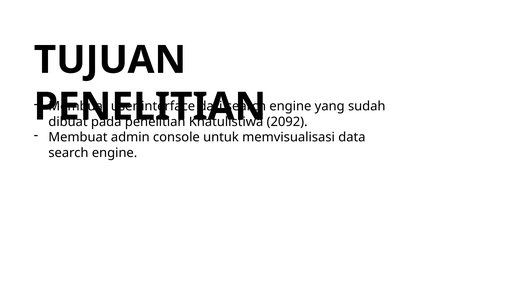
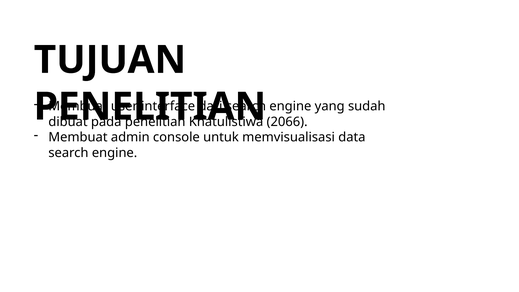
2092: 2092 -> 2066
